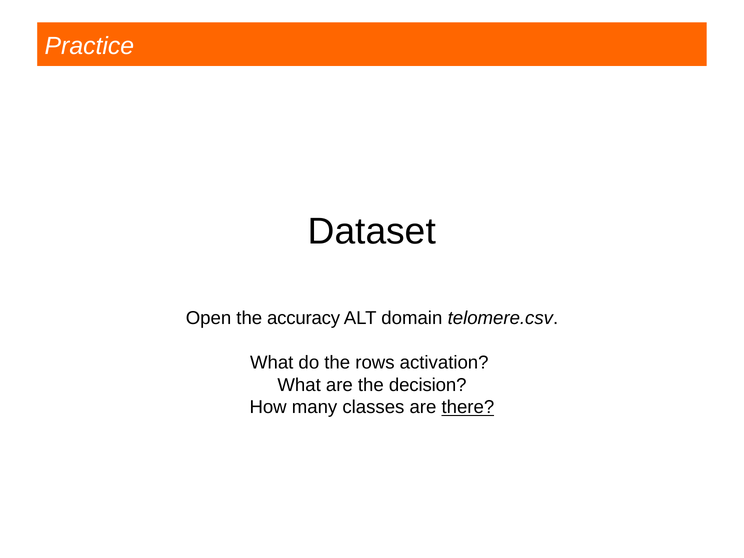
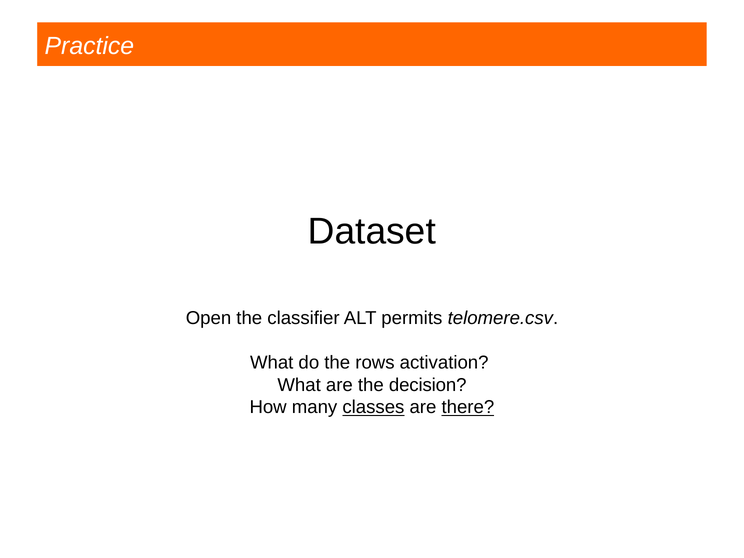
accuracy: accuracy -> classifier
domain: domain -> permits
classes underline: none -> present
